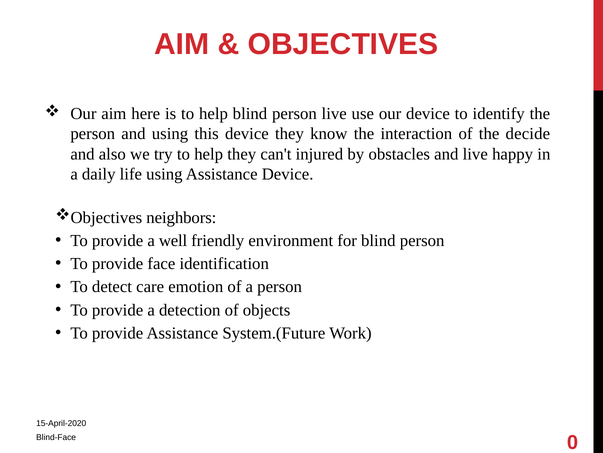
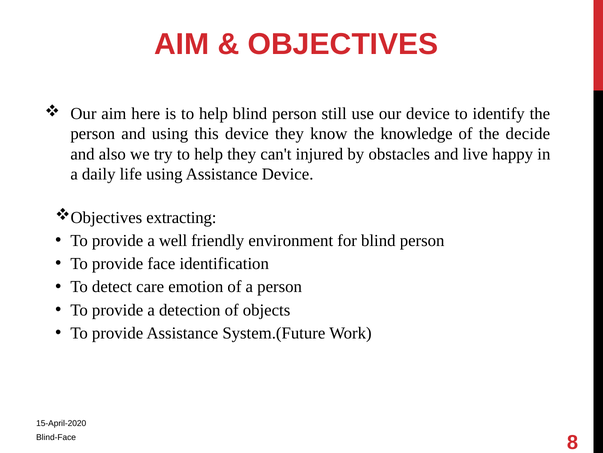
person live: live -> still
interaction: interaction -> knowledge
neighbors: neighbors -> extracting
0: 0 -> 8
